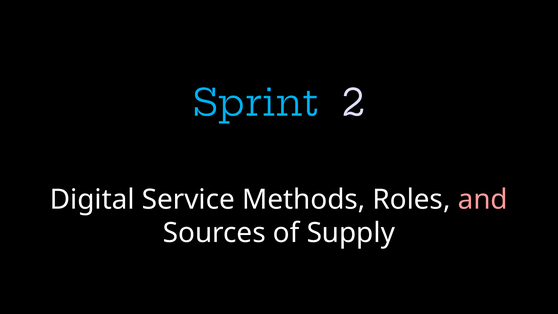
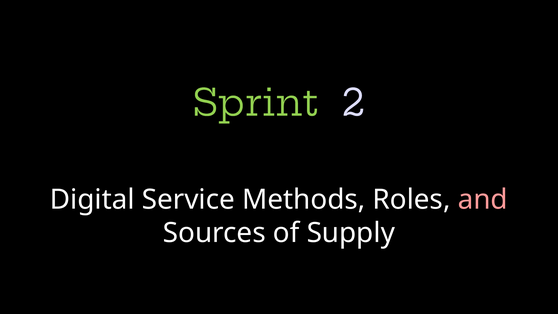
Sprint colour: light blue -> light green
